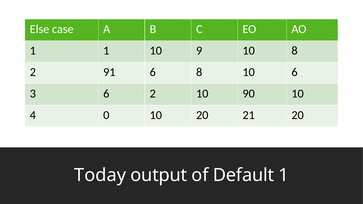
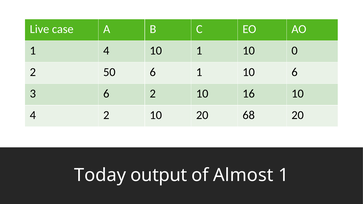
Else: Else -> Live
1 1: 1 -> 4
10 9: 9 -> 1
10 8: 8 -> 0
91: 91 -> 50
6 8: 8 -> 1
90: 90 -> 16
4 0: 0 -> 2
21: 21 -> 68
Default: Default -> Almost
